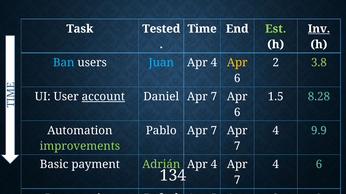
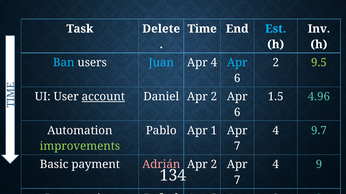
Tested: Tested -> Delete
Est colour: light green -> light blue
Inv underline: present -> none
Apr at (237, 63) colour: yellow -> light blue
3.8: 3.8 -> 9.5
Daniel Apr 7: 7 -> 2
8.28: 8.28 -> 4.96
7 at (214, 131): 7 -> 1
9.9: 9.9 -> 9.7
Adrián colour: light green -> pink
4 at (214, 165): 4 -> 2
4 6: 6 -> 9
